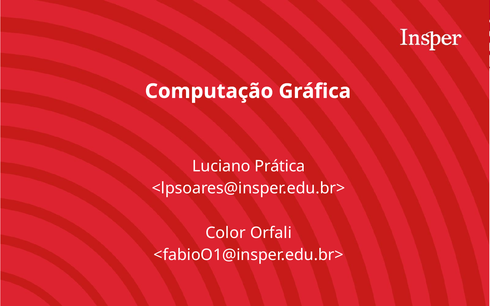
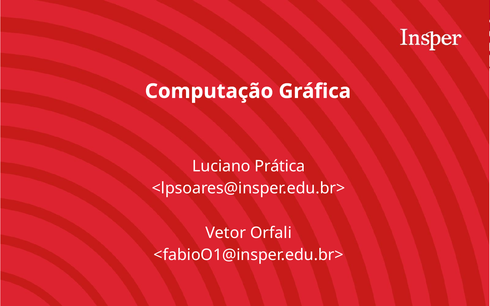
Color: Color -> Vetor
